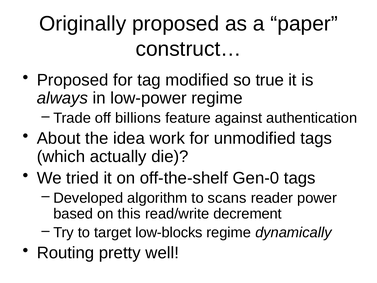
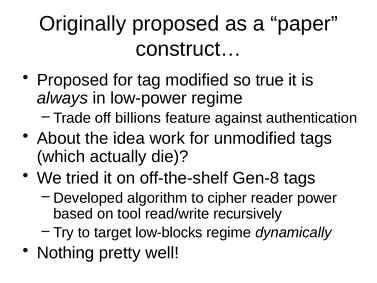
Gen-0: Gen-0 -> Gen-8
scans: scans -> cipher
this: this -> tool
decrement: decrement -> recursively
Routing: Routing -> Nothing
